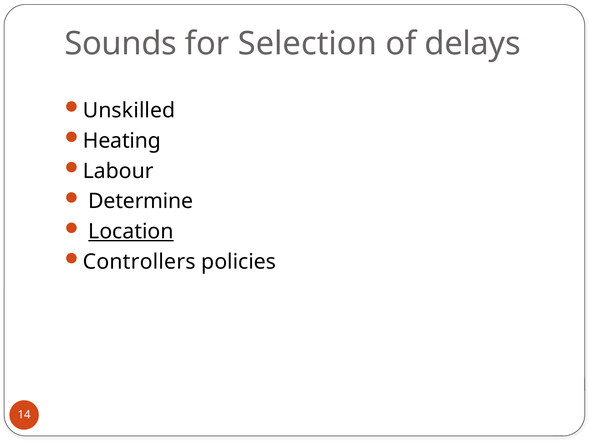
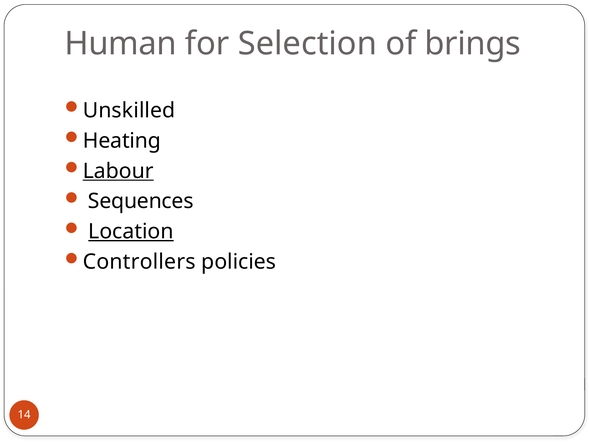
Sounds: Sounds -> Human
delays: delays -> brings
Labour underline: none -> present
Determine: Determine -> Sequences
